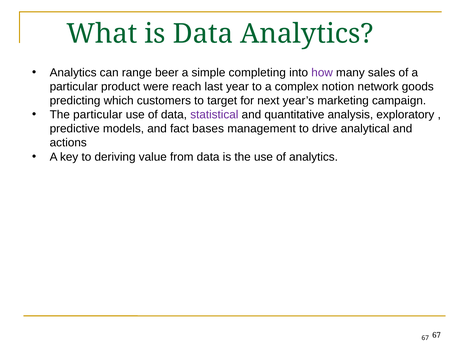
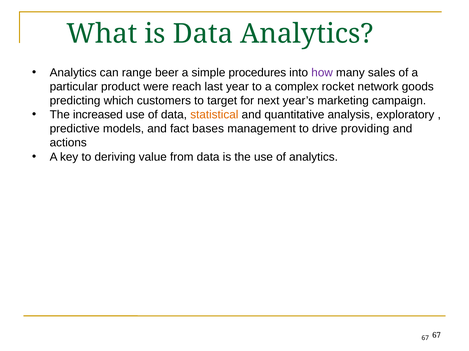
completing: completing -> procedures
notion: notion -> rocket
The particular: particular -> increased
statistical colour: purple -> orange
analytical: analytical -> providing
